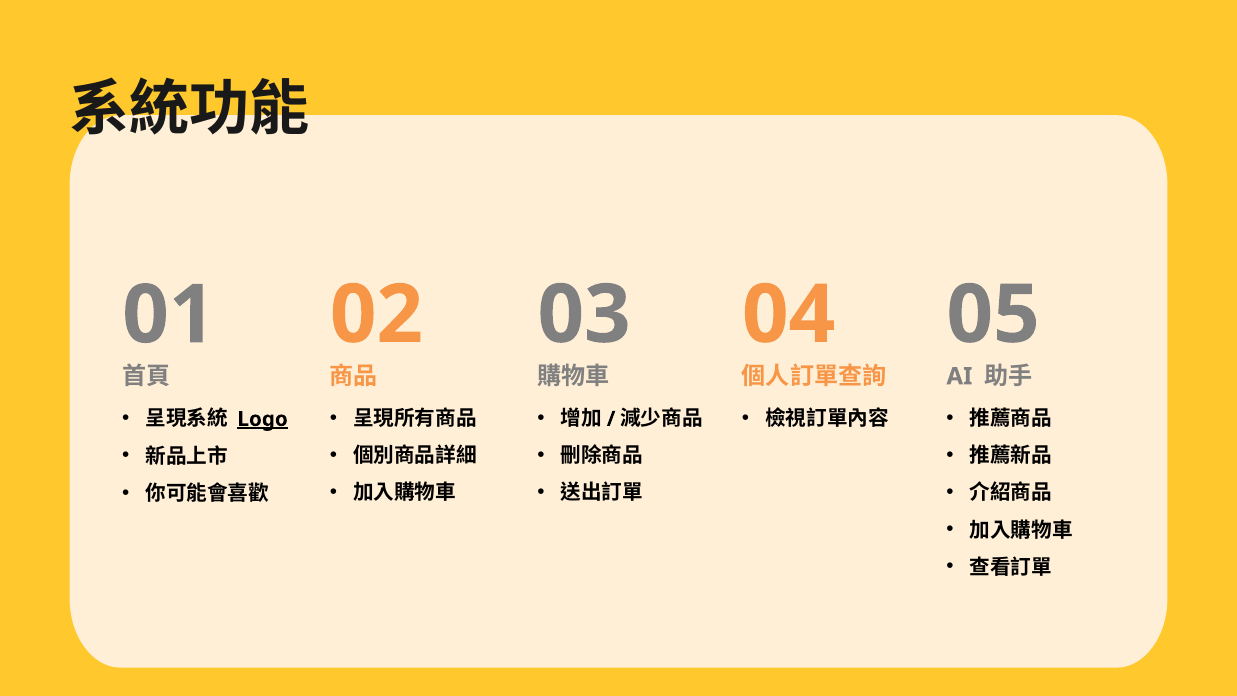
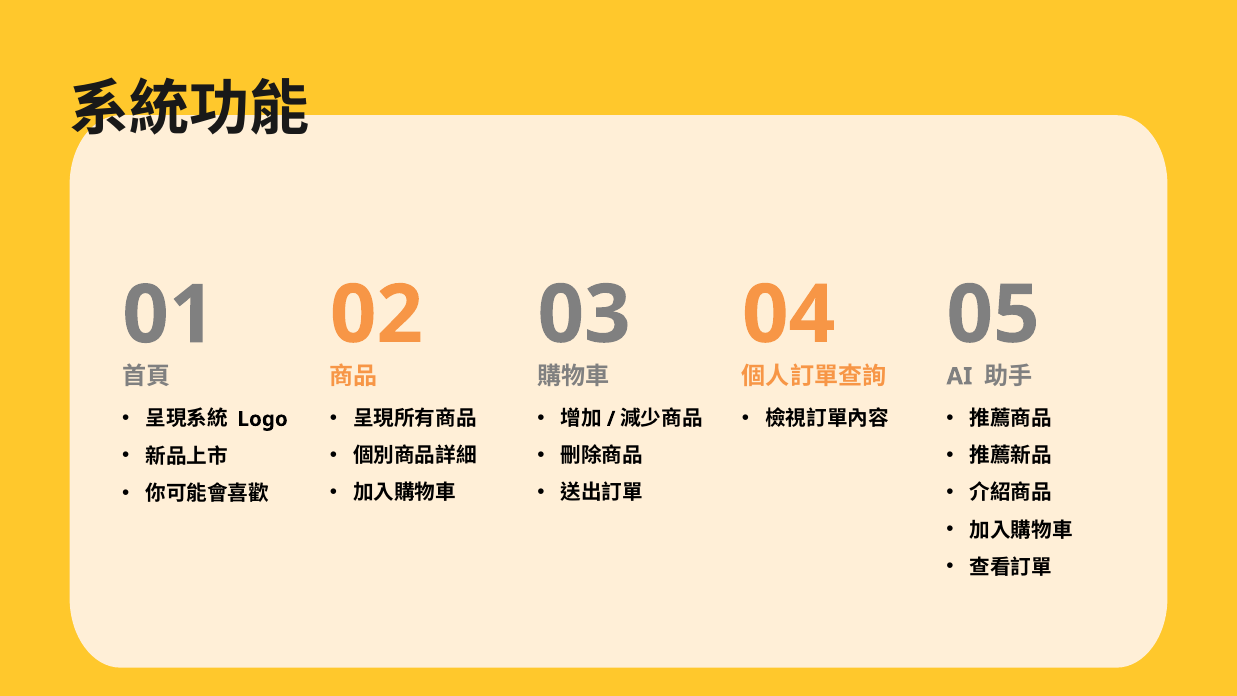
Logo underline: present -> none
